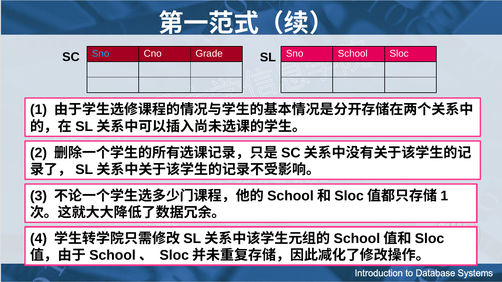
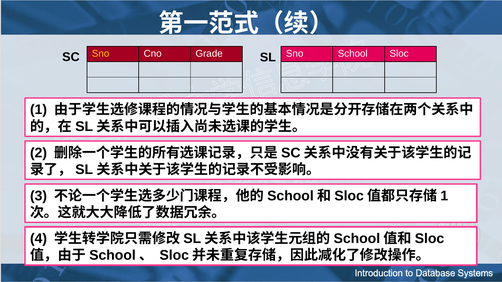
Sno at (101, 54) colour: light blue -> yellow
